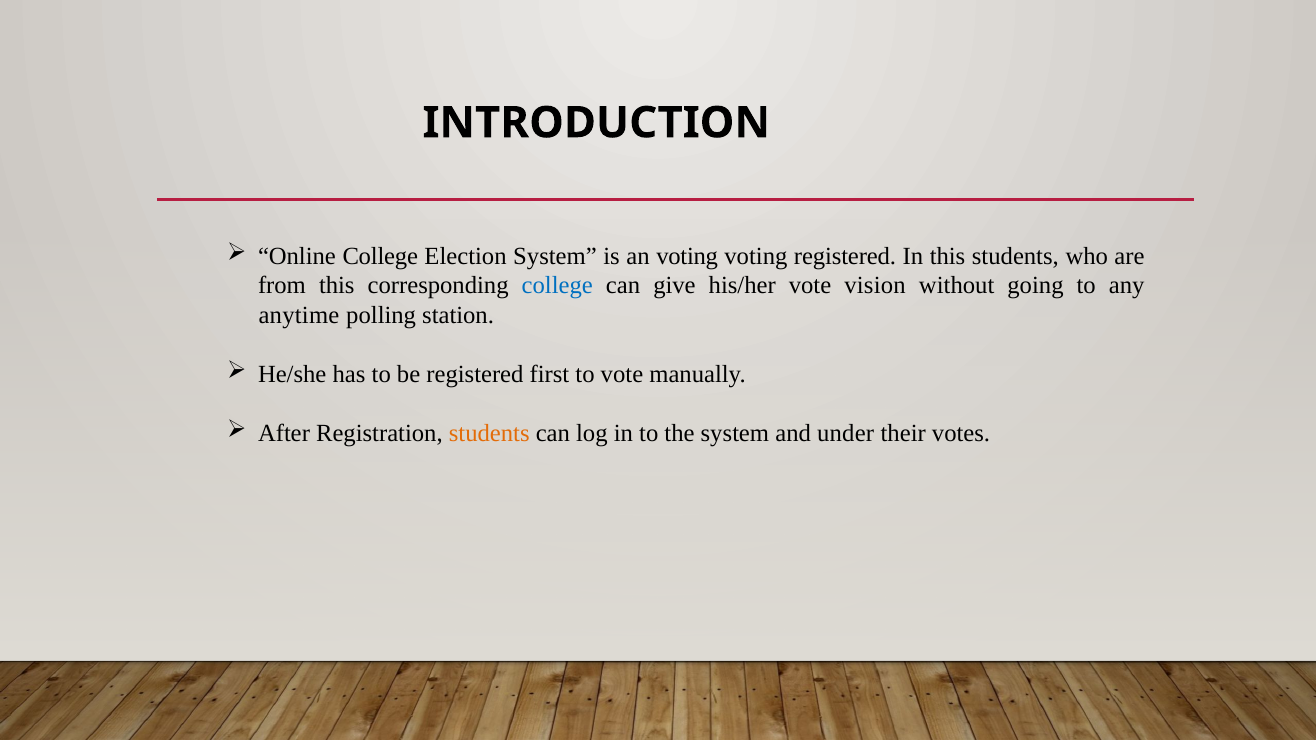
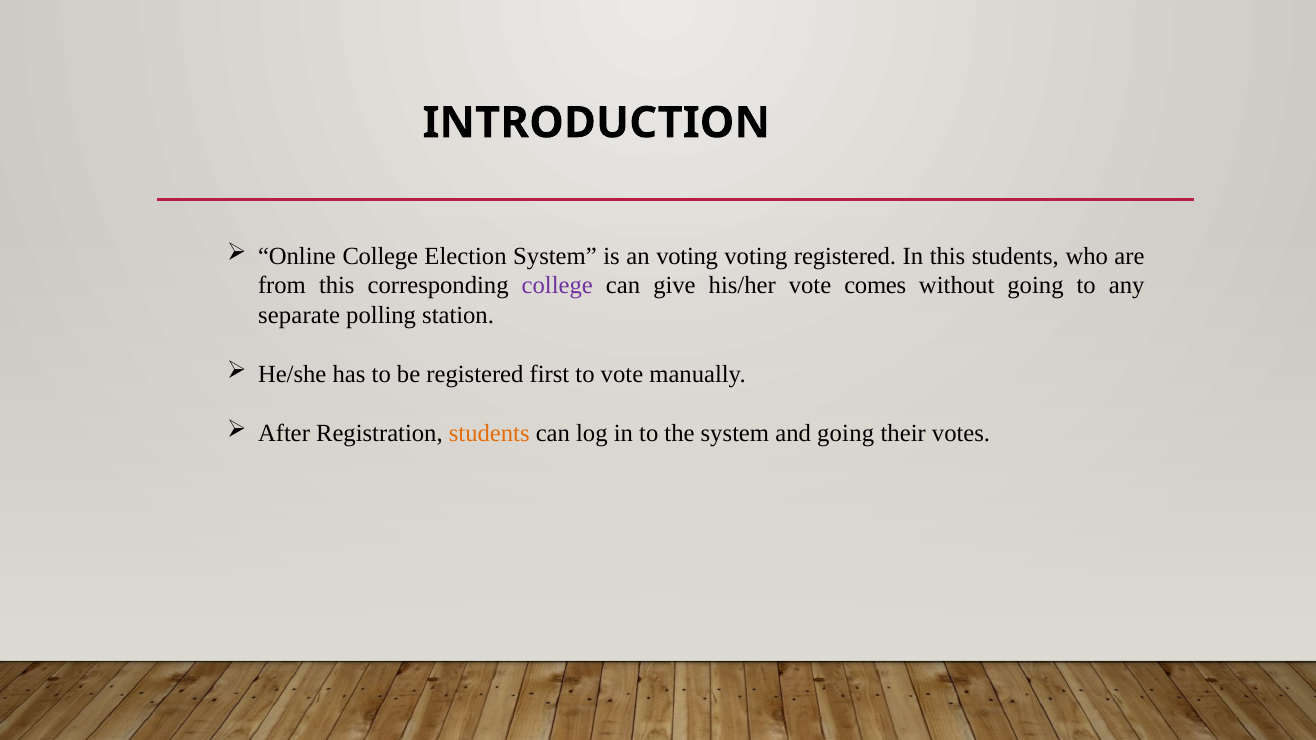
college at (557, 286) colour: blue -> purple
vision: vision -> comes
anytime: anytime -> separate
and under: under -> going
